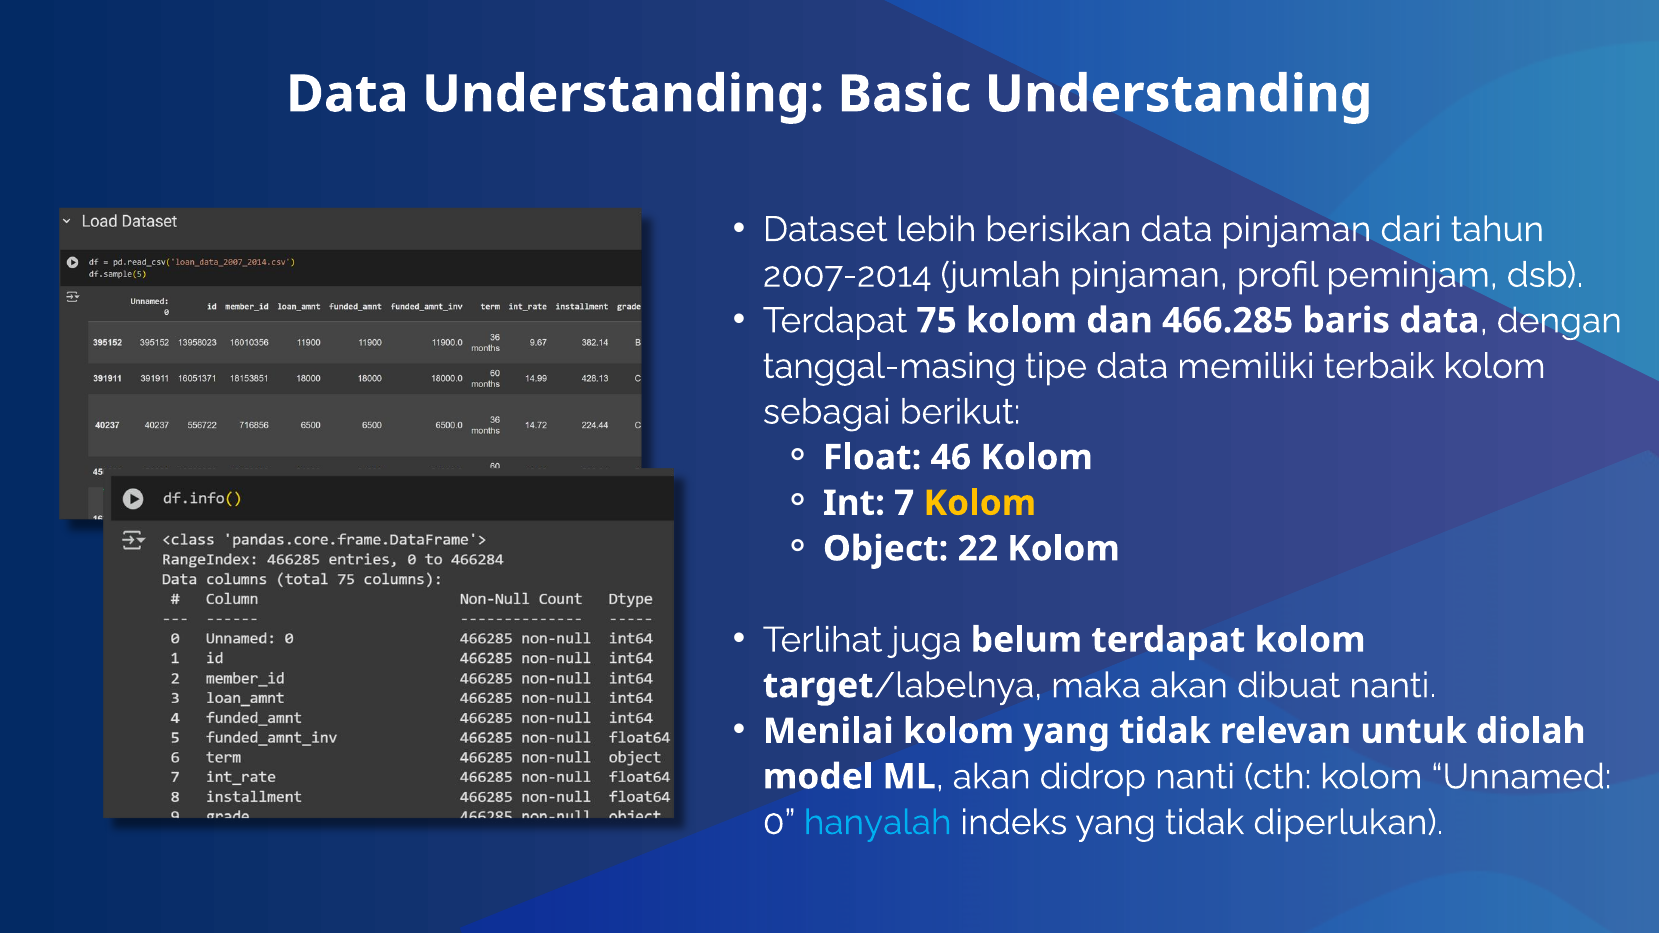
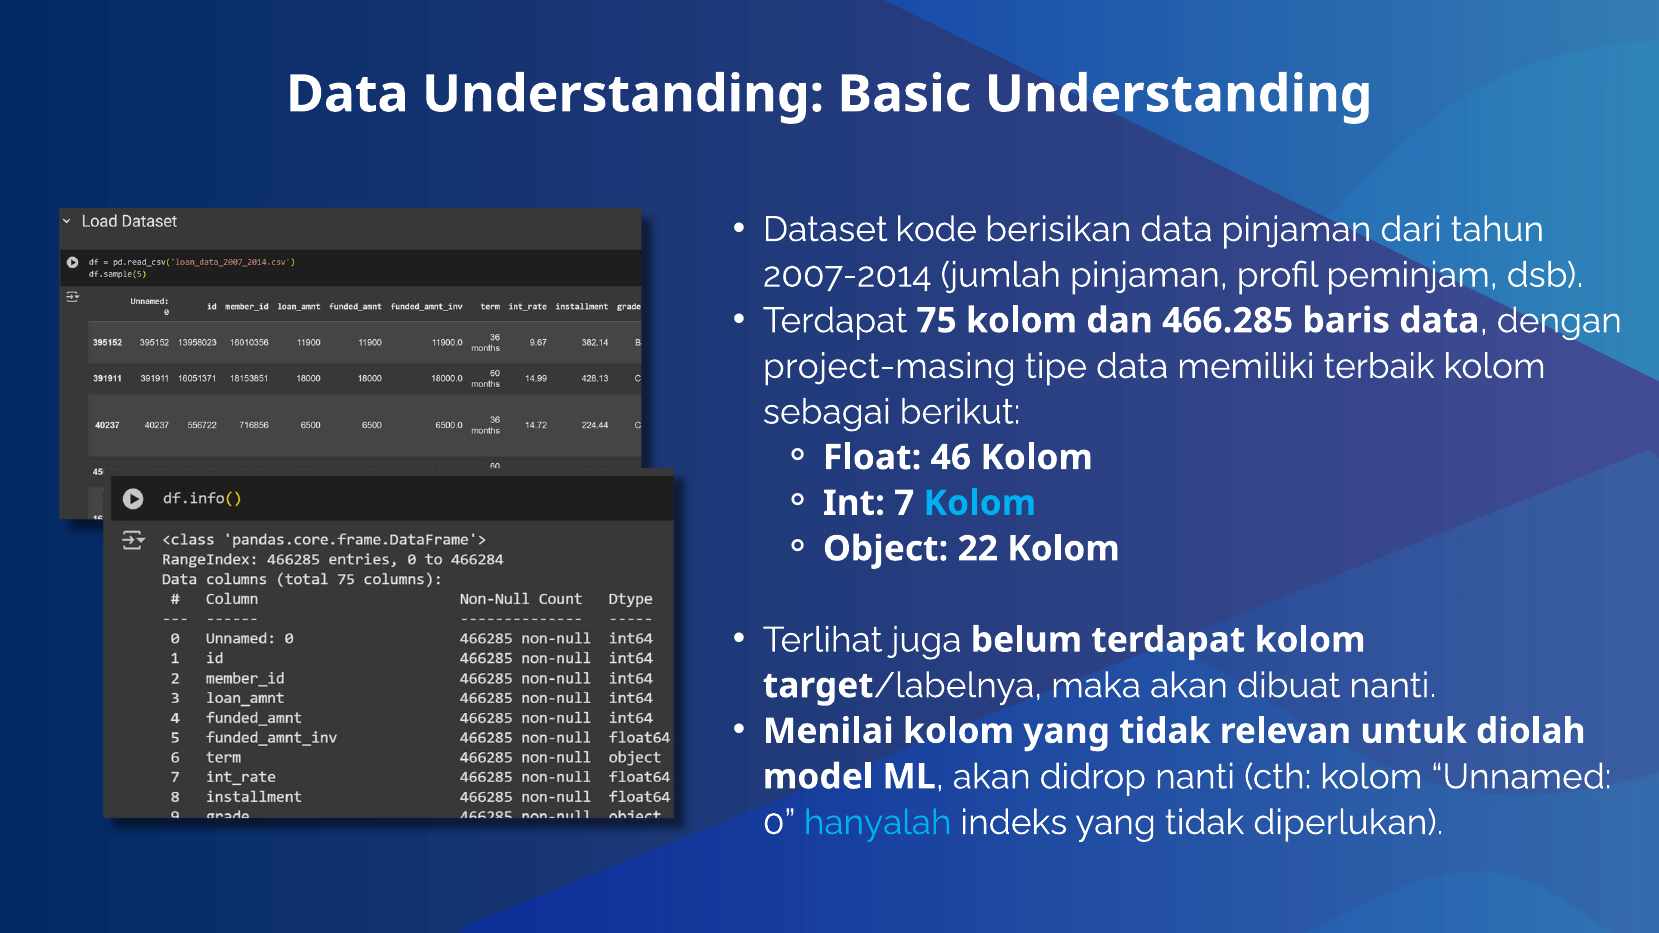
lebih: lebih -> kode
tanggal-masing: tanggal-masing -> project-masing
Kolom at (980, 503) colour: yellow -> light blue
